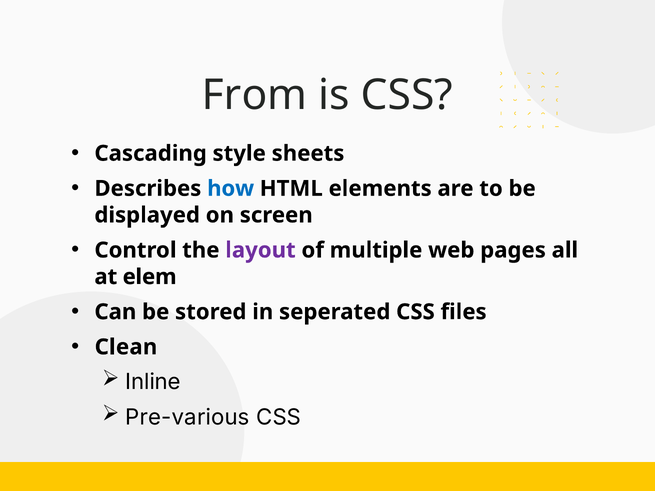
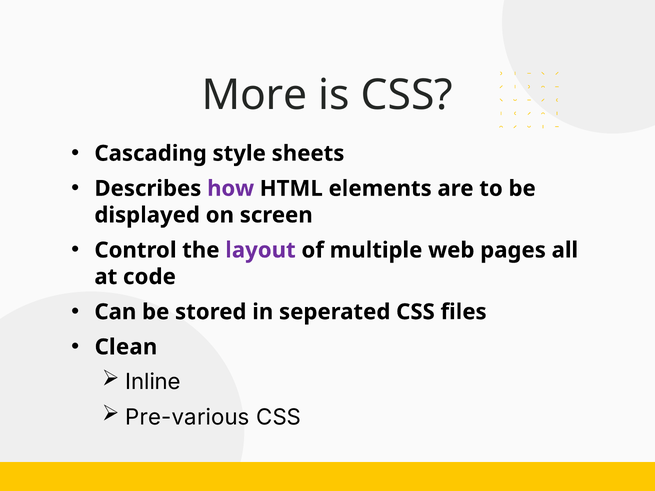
From: From -> More
how colour: blue -> purple
elem: elem -> code
